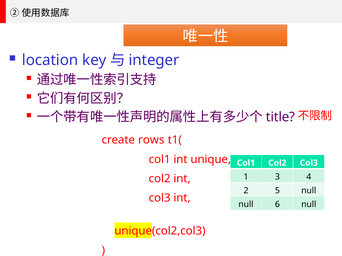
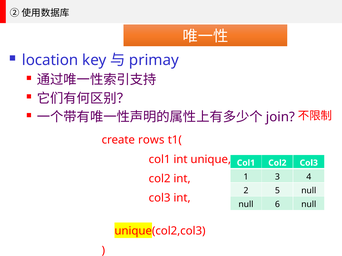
integer: integer -> primay
title: title -> join
